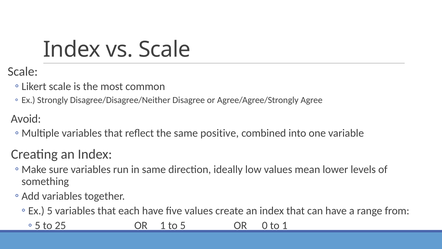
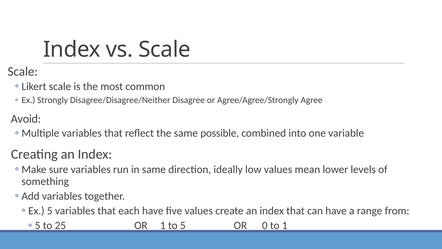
positive: positive -> possible
